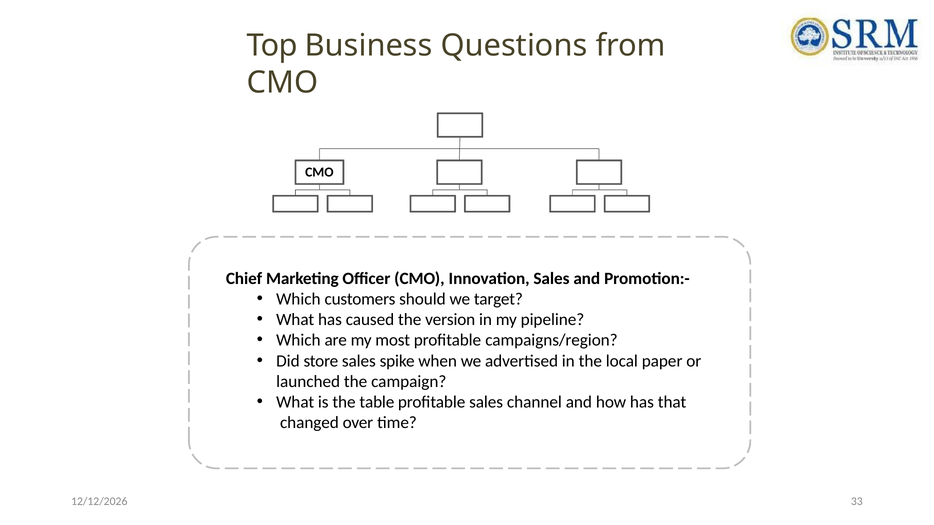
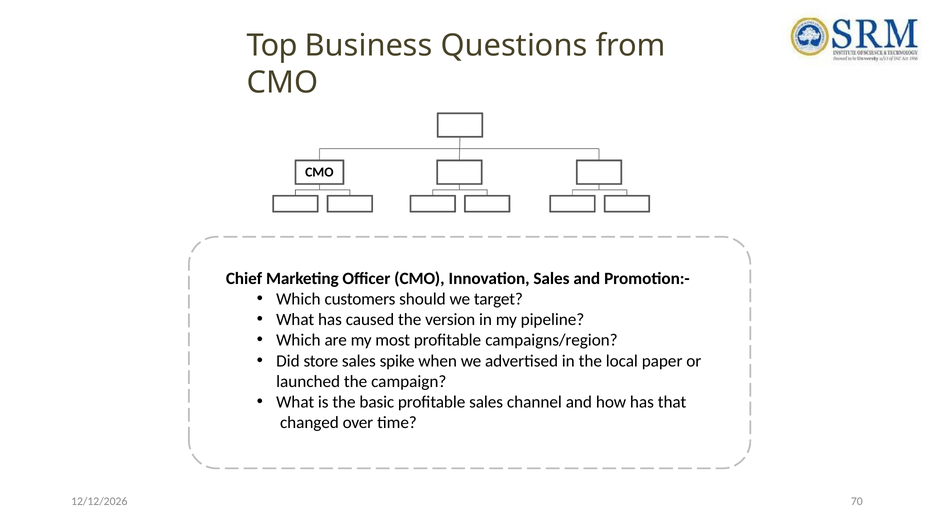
table: table -> basic
33: 33 -> 70
